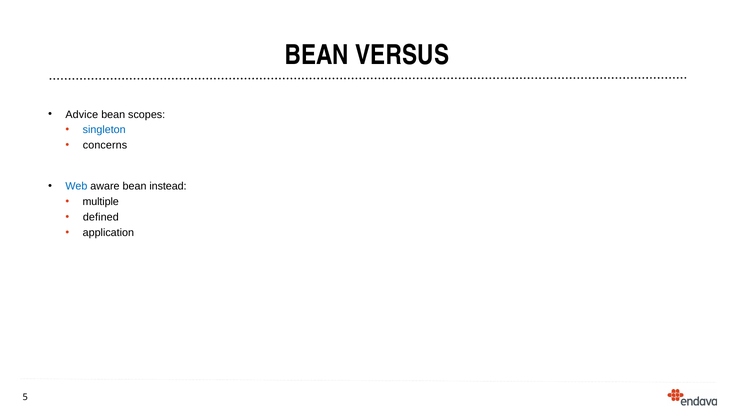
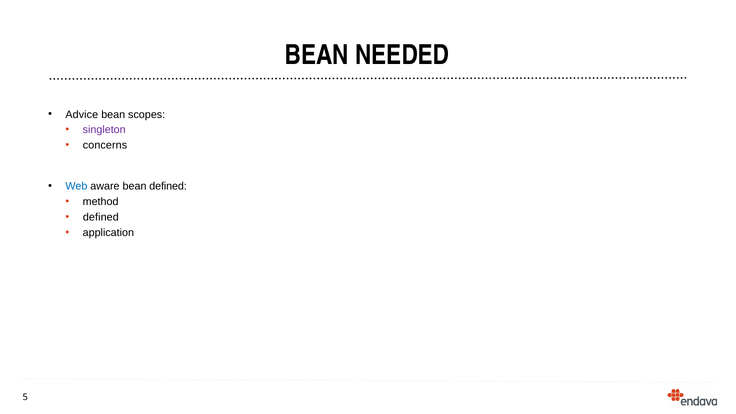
VERSUS: VERSUS -> NEEDED
singleton colour: blue -> purple
bean instead: instead -> defined
multiple: multiple -> method
